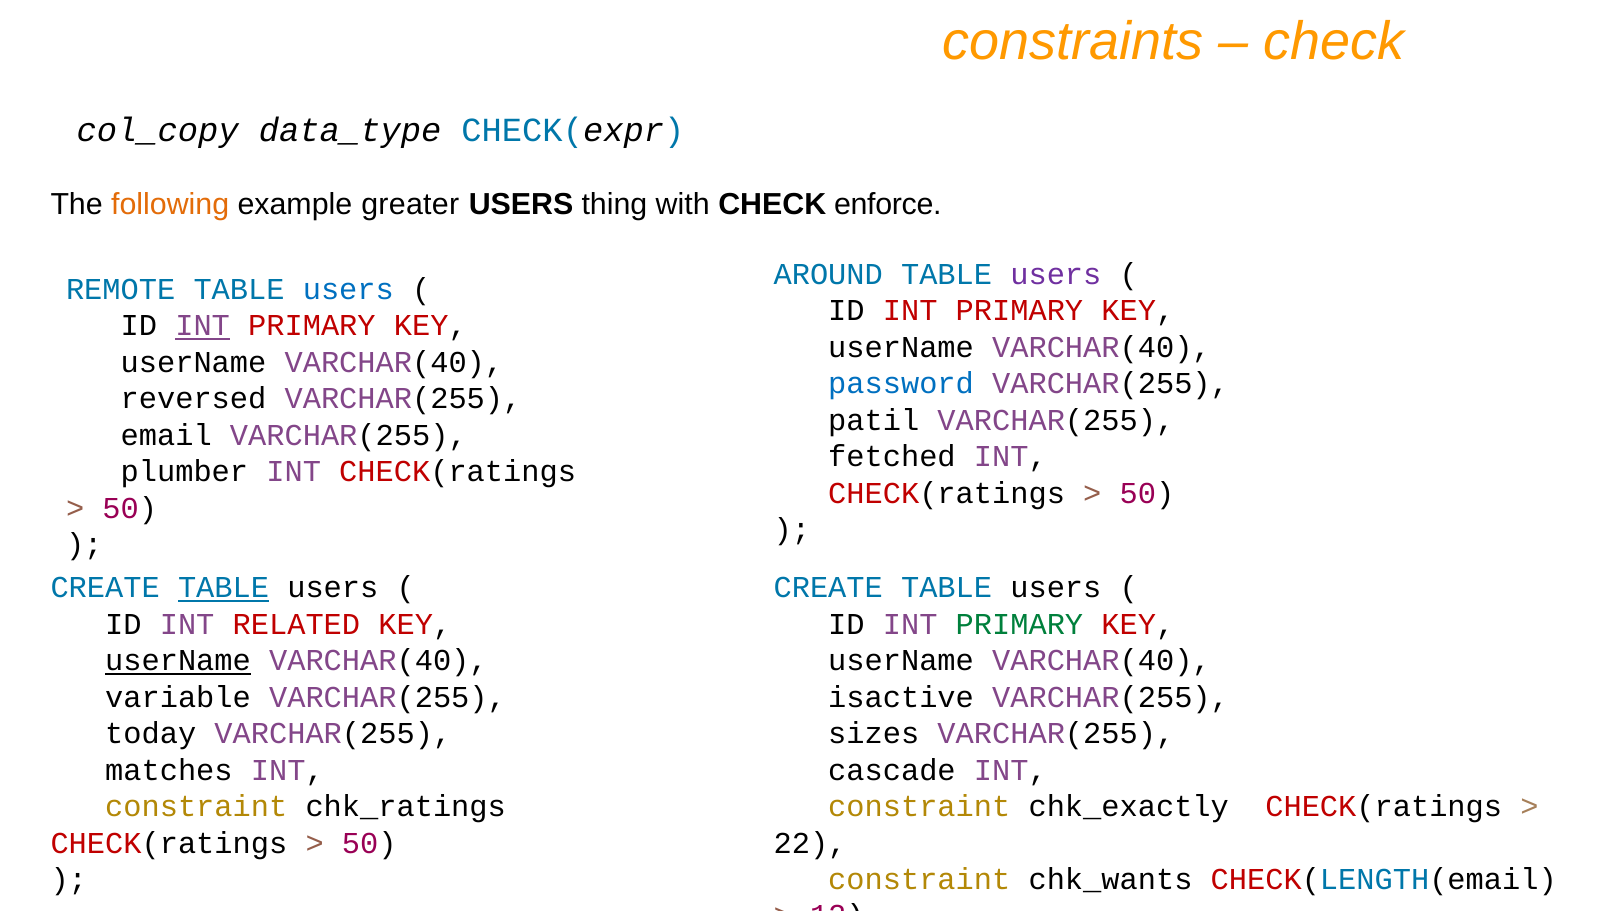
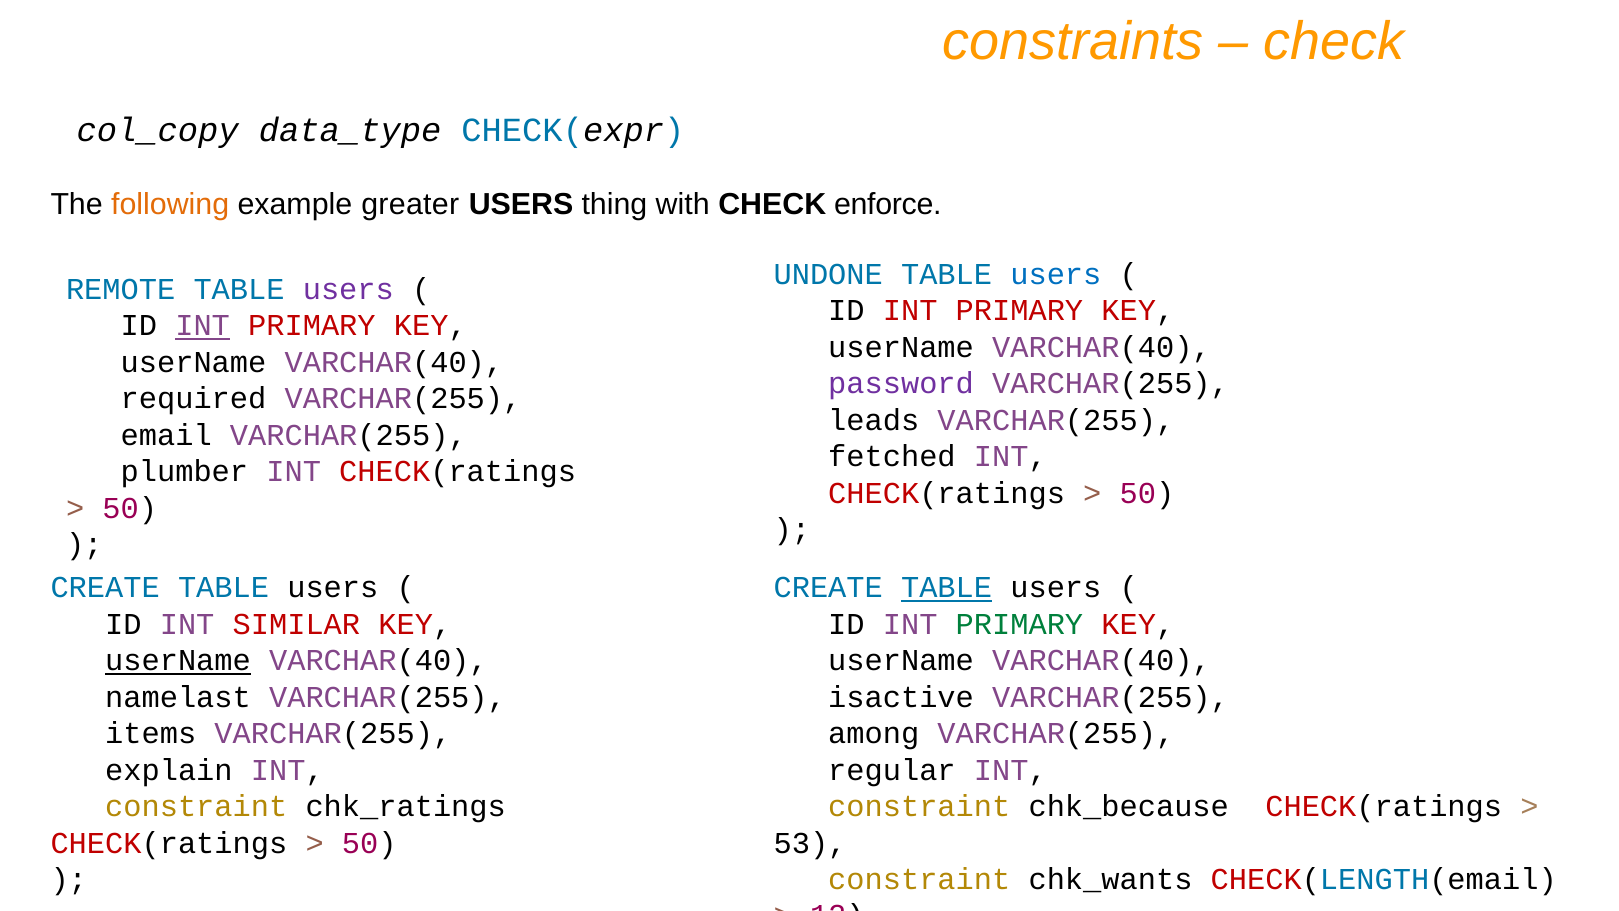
AROUND: AROUND -> UNDONE
users at (1056, 274) colour: purple -> blue
users at (348, 289) colour: blue -> purple
password colour: blue -> purple
reversed: reversed -> required
patil: patil -> leads
TABLE at (224, 588) underline: present -> none
TABLE at (947, 588) underline: none -> present
RELATED: RELATED -> SIMILAR
variable: variable -> namelast
today: today -> items
sizes: sizes -> among
matches: matches -> explain
cascade: cascade -> regular
chk_exactly: chk_exactly -> chk_because
22: 22 -> 53
